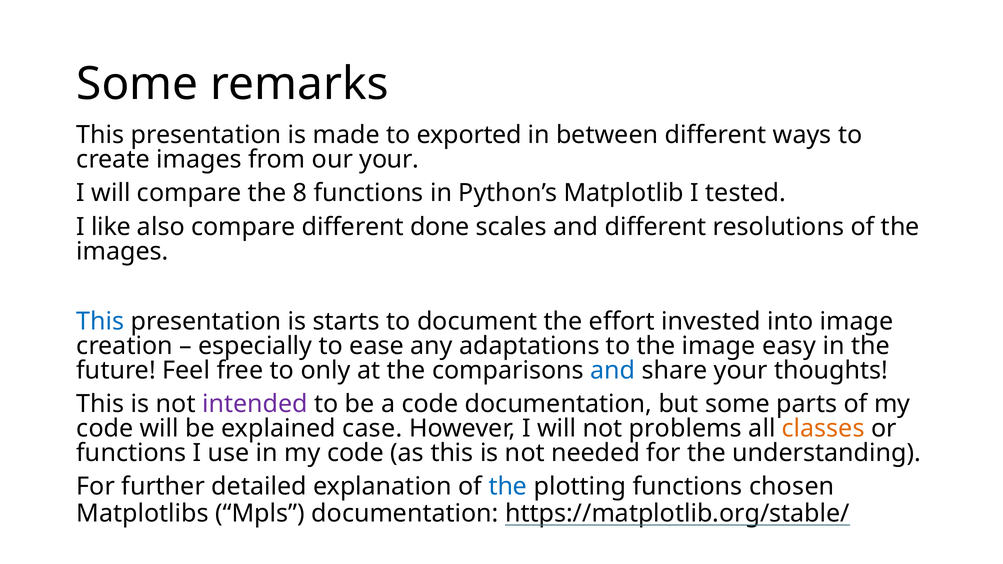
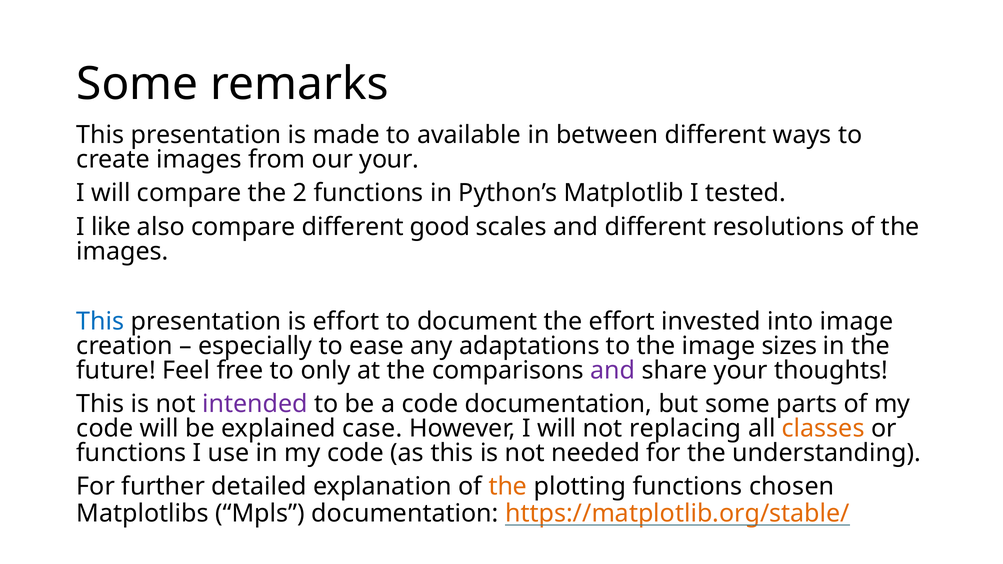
exported: exported -> available
8: 8 -> 2
done: done -> good
is starts: starts -> effort
easy: easy -> sizes
and at (613, 370) colour: blue -> purple
problems: problems -> replacing
the at (508, 487) colour: blue -> orange
https://matplotlib.org/stable/ colour: black -> orange
